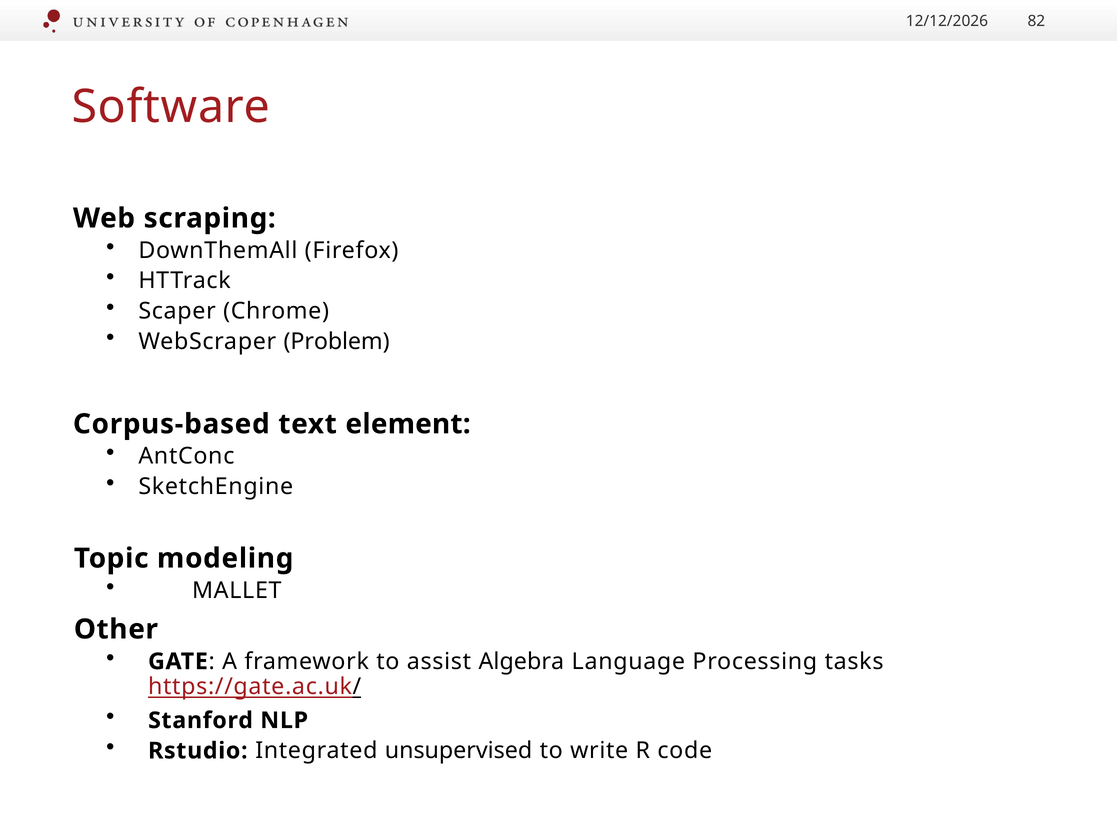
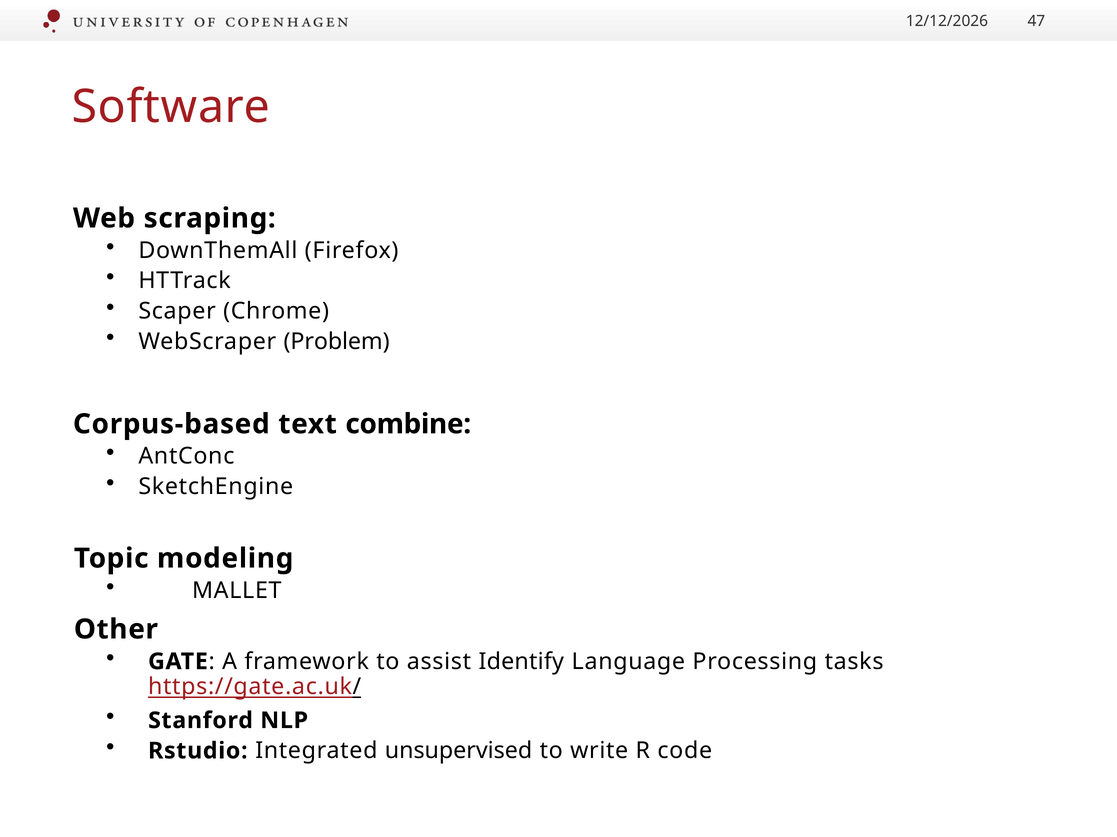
82: 82 -> 47
element: element -> combine
Algebra: Algebra -> Identify
